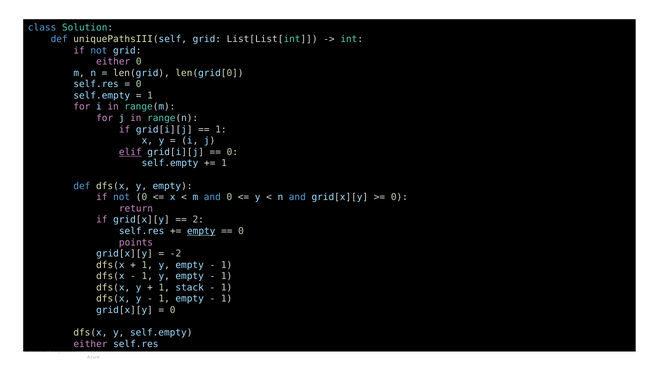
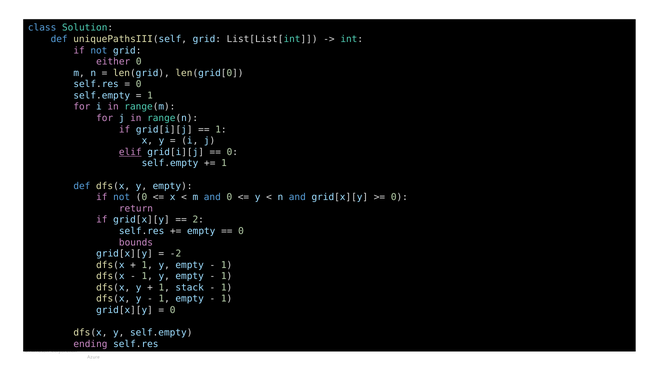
empty at (201, 232) underline: present -> none
points: points -> bounds
either at (90, 345): either -> ending
